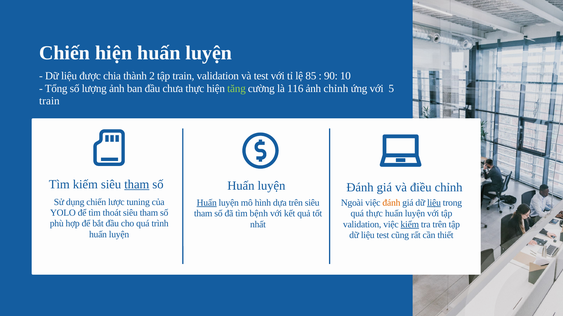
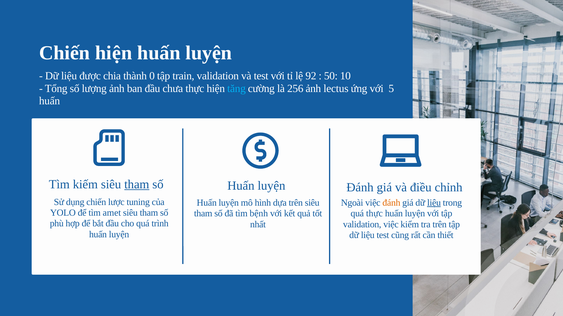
2: 2 -> 0
85: 85 -> 92
90: 90 -> 50
tăng colour: light green -> light blue
116: 116 -> 256
ảnh chỉnh: chỉnh -> lectus
train at (49, 101): train -> huấn
Huấn at (207, 203) underline: present -> none
thoát: thoát -> amet
kiểm underline: present -> none
